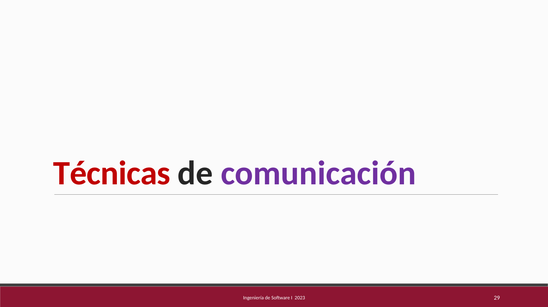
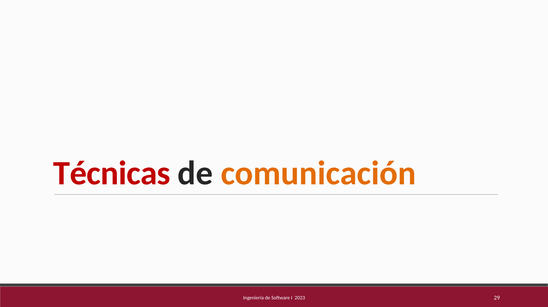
comunicación colour: purple -> orange
